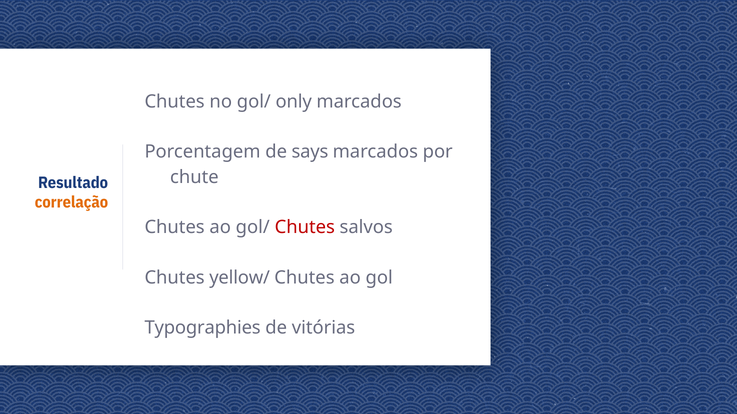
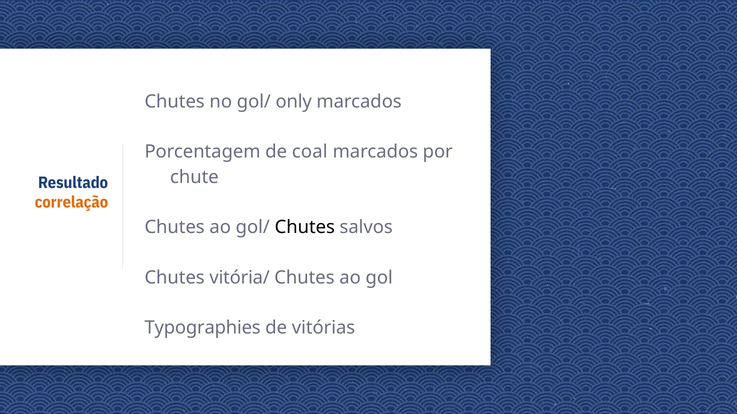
says: says -> coal
Chutes at (305, 228) colour: red -> black
yellow/: yellow/ -> vitória/
